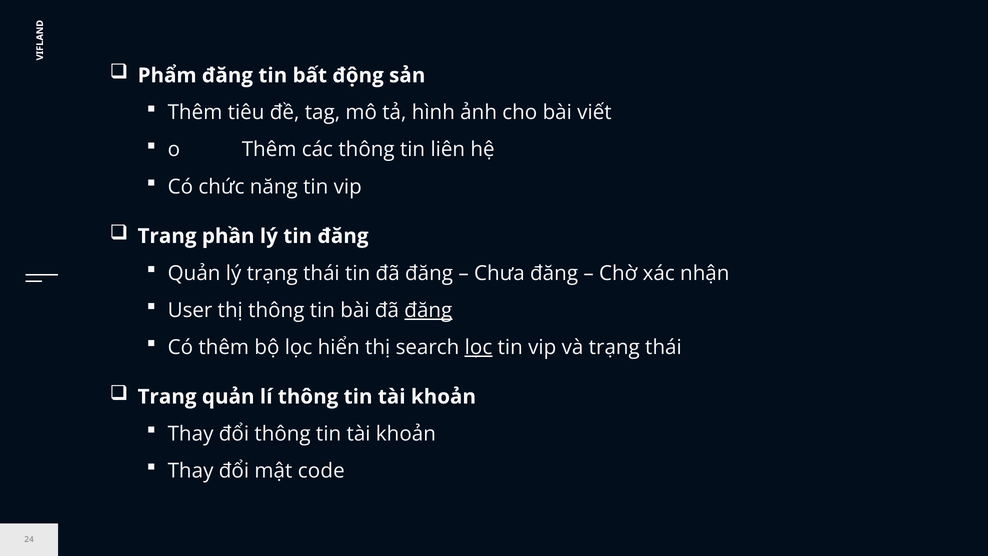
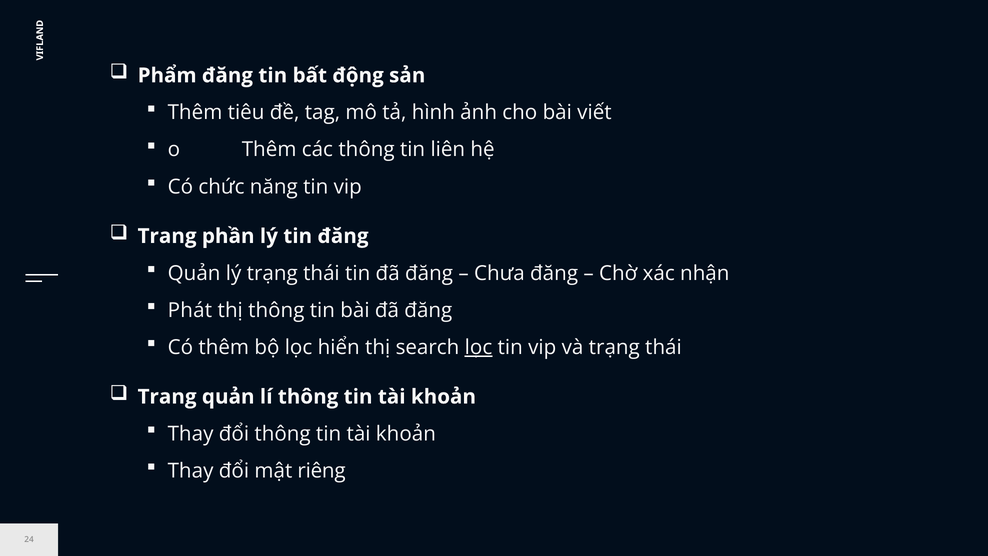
User: User -> Phát
đăng at (428, 310) underline: present -> none
code: code -> riêng
